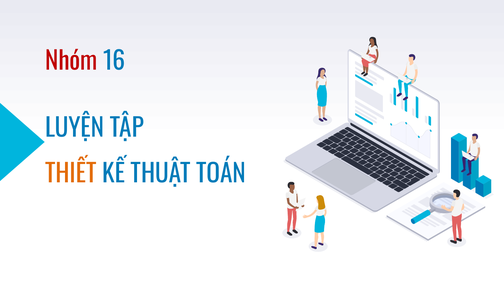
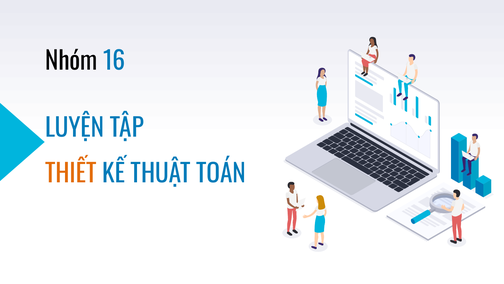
Nhóm colour: red -> black
